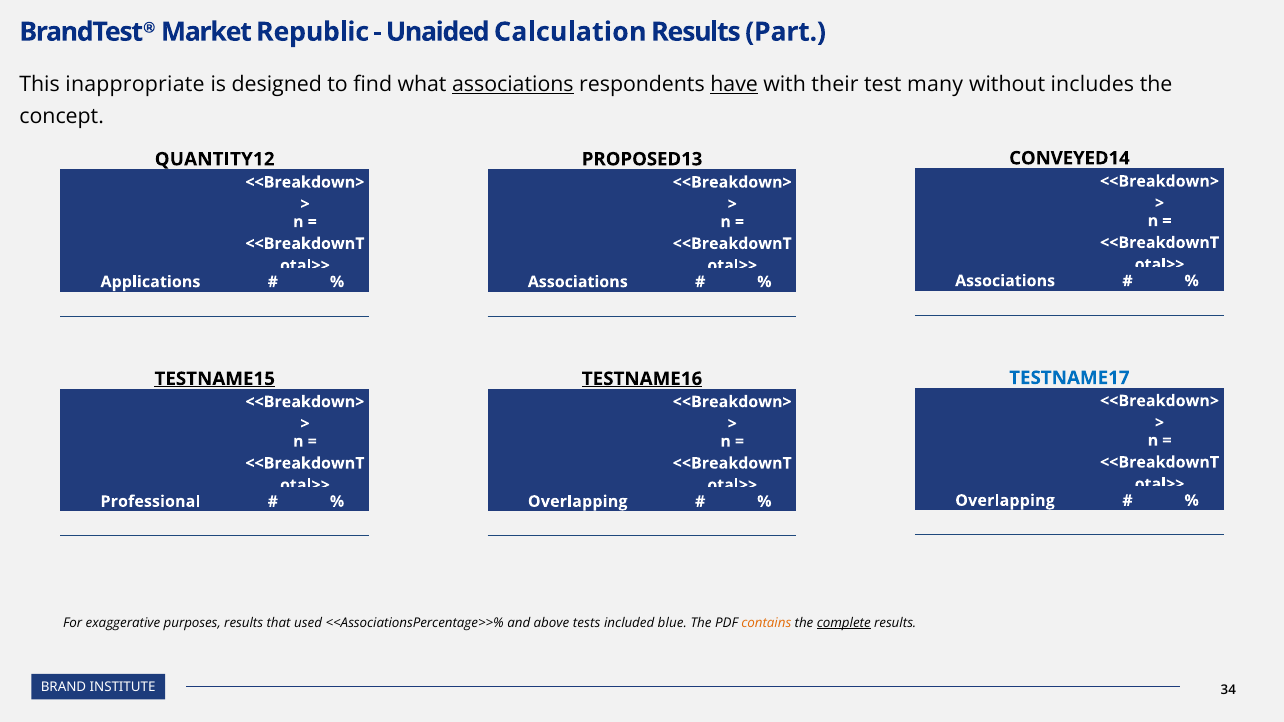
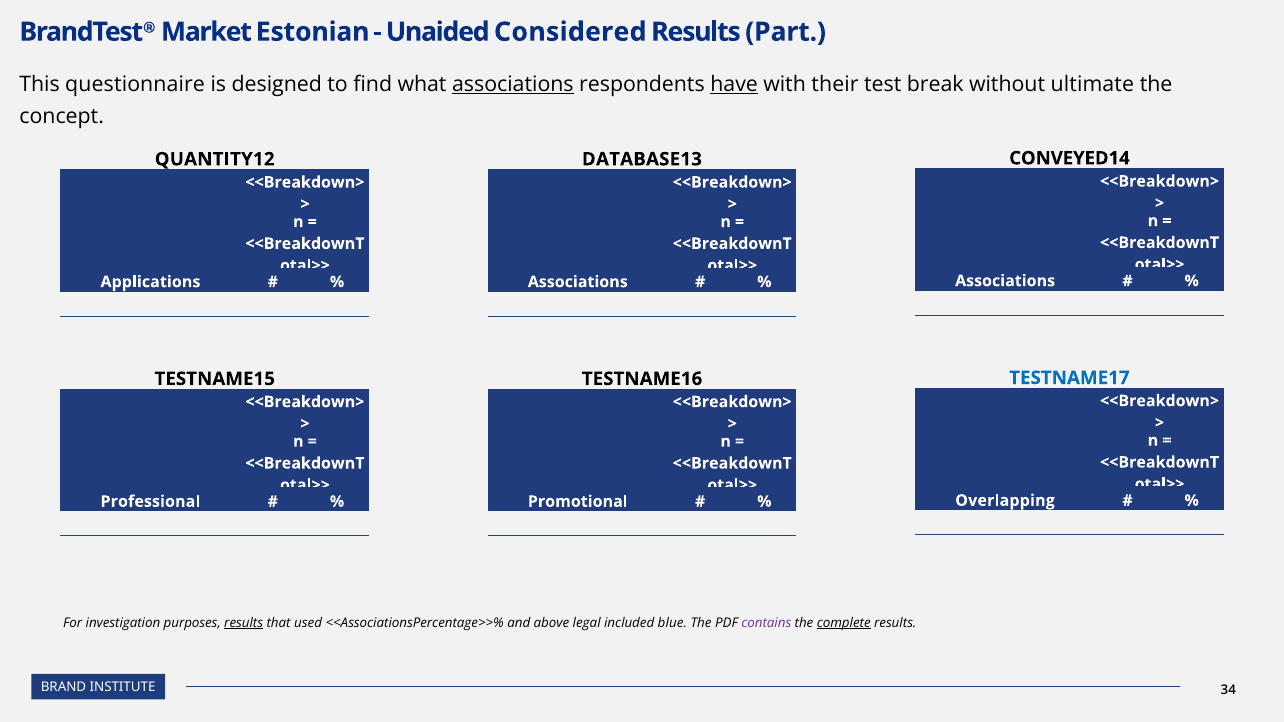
Republic: Republic -> Estonian
Calculation: Calculation -> Considered
inappropriate: inappropriate -> questionnaire
many: many -> break
includes: includes -> ultimate
PROPOSED13: PROPOSED13 -> DATABASE13
TESTNAME15 underline: present -> none
TESTNAME16 underline: present -> none
Overlapping at (578, 502): Overlapping -> Promotional
exaggerative: exaggerative -> investigation
results at (244, 623) underline: none -> present
tests: tests -> legal
contains colour: orange -> purple
